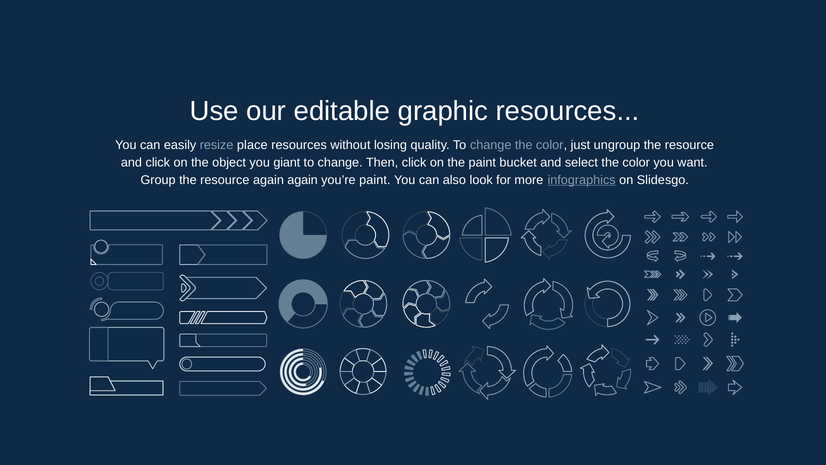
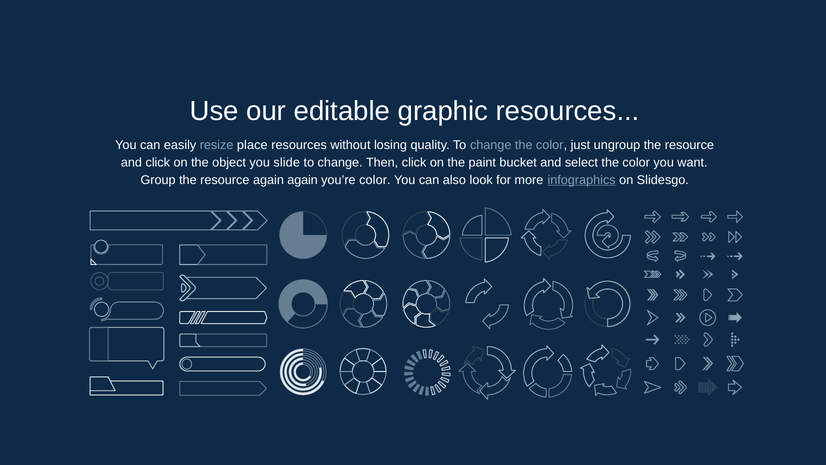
giant: giant -> slide
you’re paint: paint -> color
